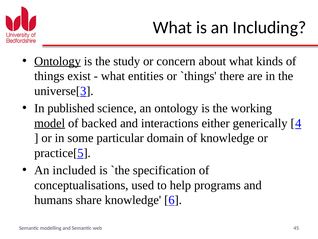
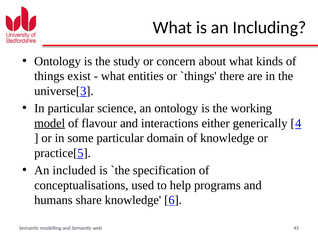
Ontology at (58, 61) underline: present -> none
In published: published -> particular
backed: backed -> flavour
